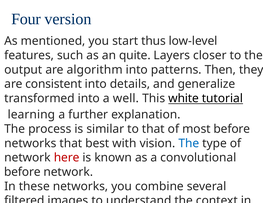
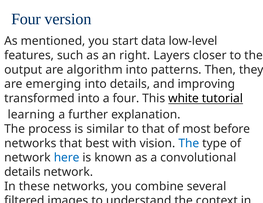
thus: thus -> data
quite: quite -> right
consistent: consistent -> emerging
generalize: generalize -> improving
a well: well -> four
here colour: red -> blue
before at (22, 172): before -> details
